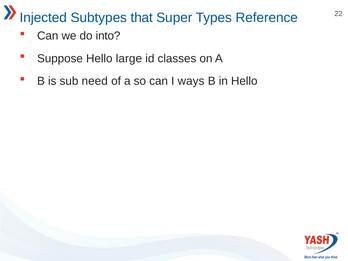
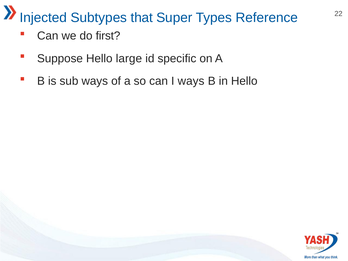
into: into -> first
classes: classes -> specific
sub need: need -> ways
